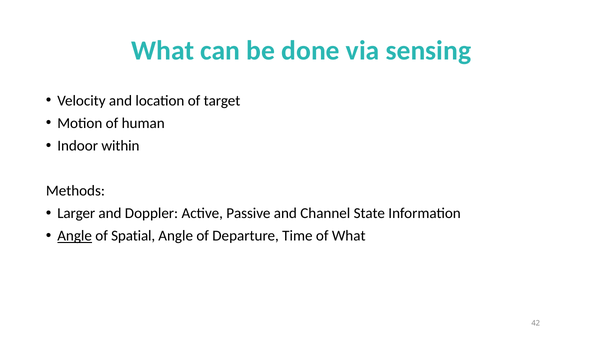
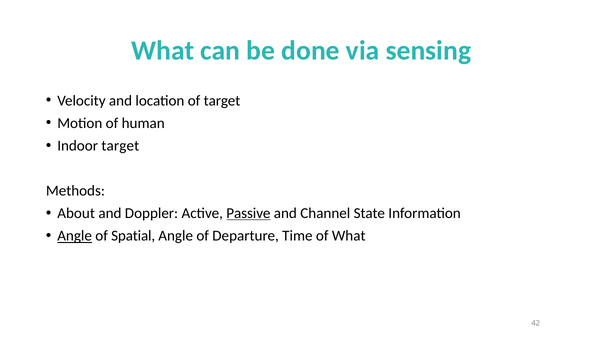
Indoor within: within -> target
Larger: Larger -> About
Passive underline: none -> present
